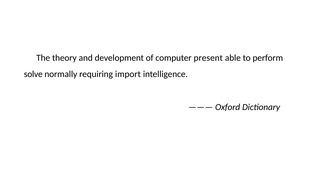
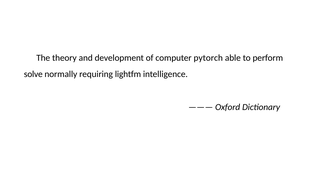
present: present -> pytorch
import: import -> lightfm
